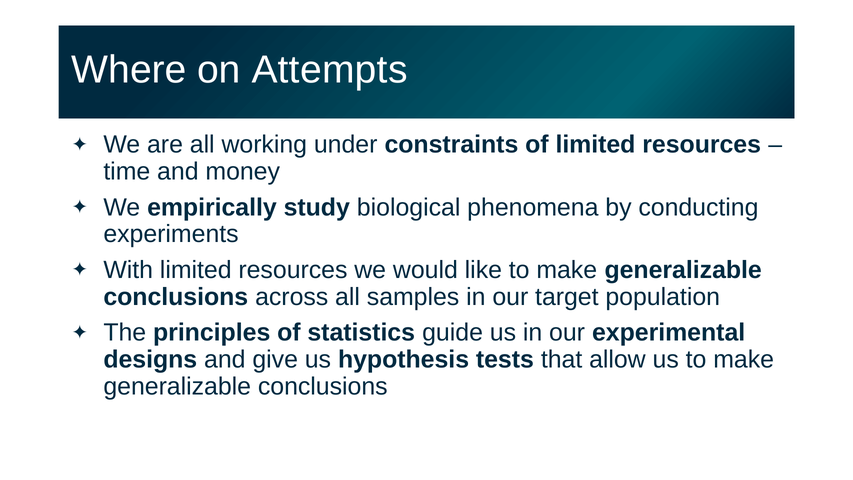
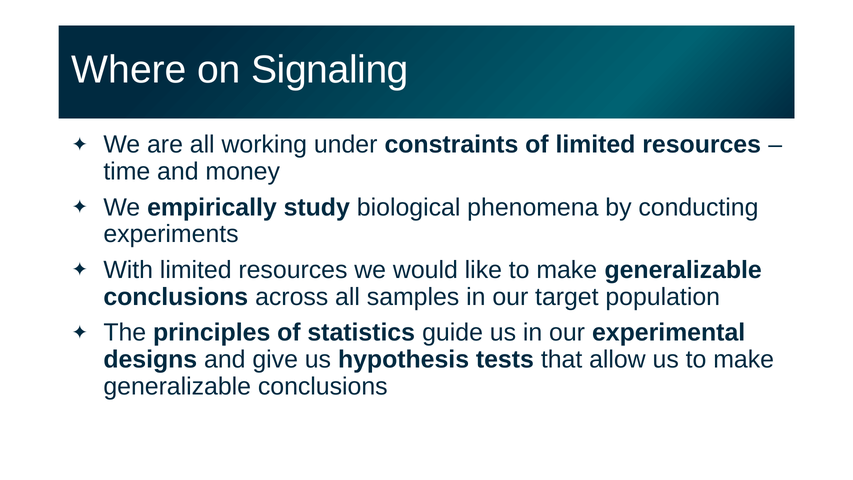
Attempts: Attempts -> Signaling
